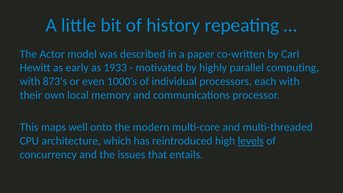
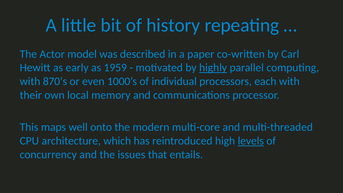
1933: 1933 -> 1959
highly underline: none -> present
873’s: 873’s -> 870’s
